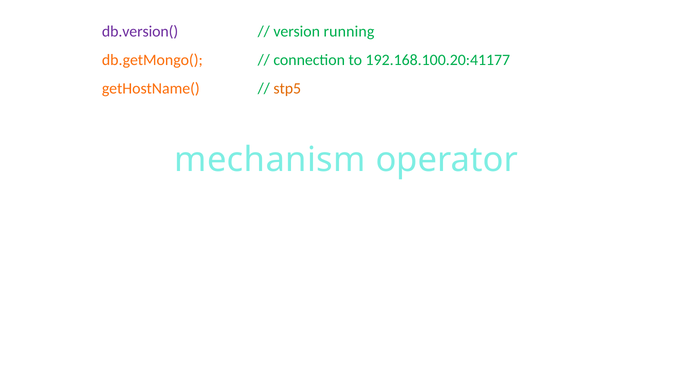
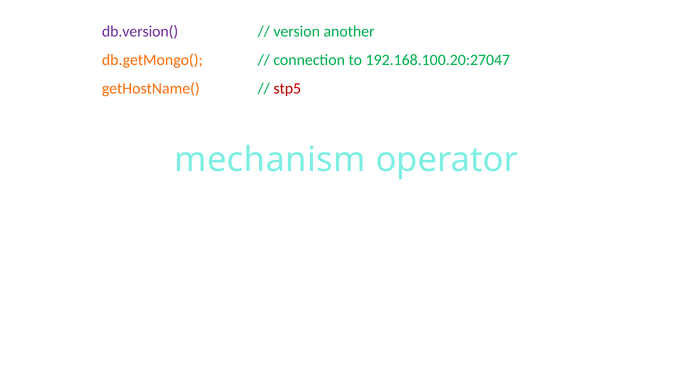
running: running -> another
192.168.100.20:41177: 192.168.100.20:41177 -> 192.168.100.20:27047
stp5 colour: orange -> red
